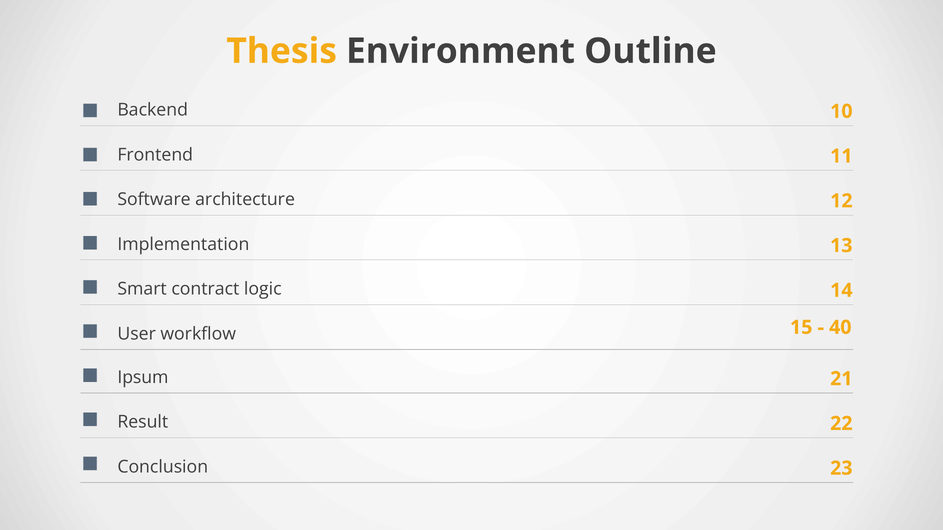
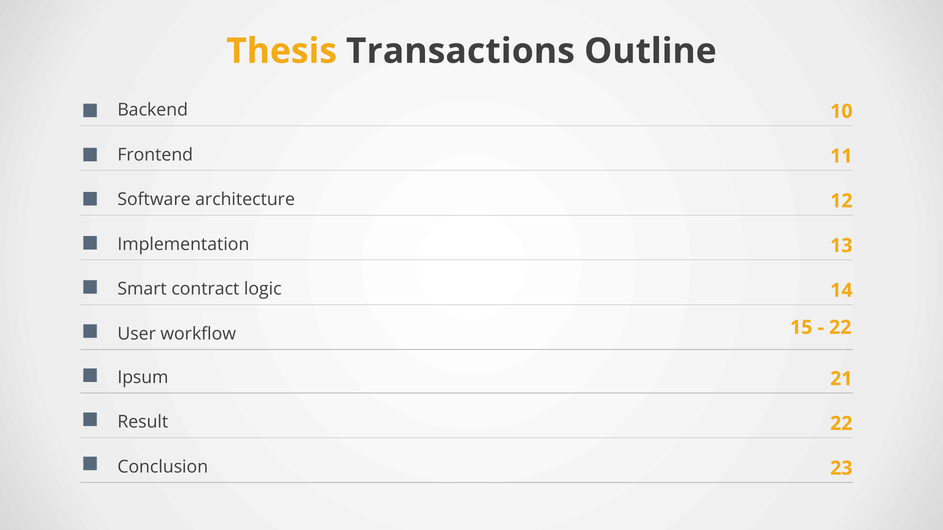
Environment: Environment -> Transactions
40 at (840, 328): 40 -> 22
